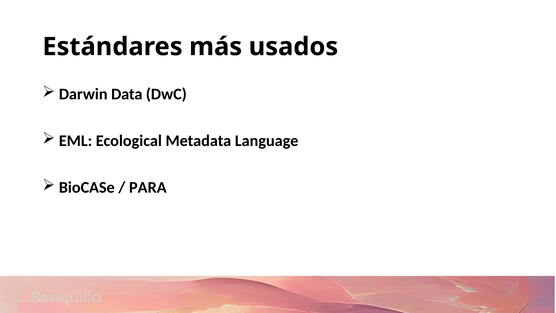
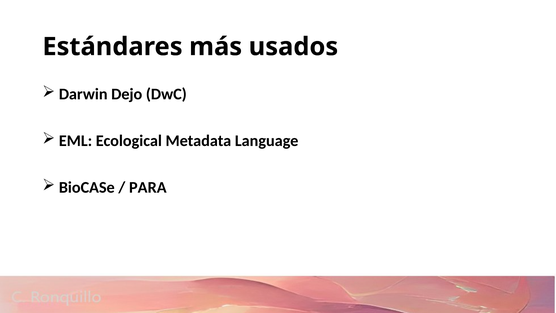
Data: Data -> Dejo
